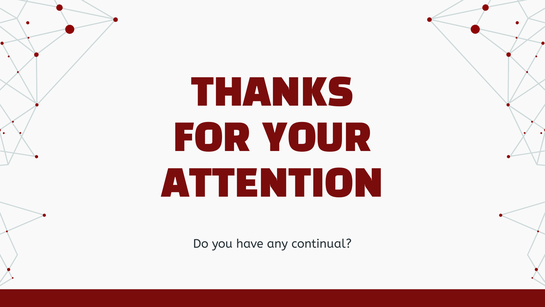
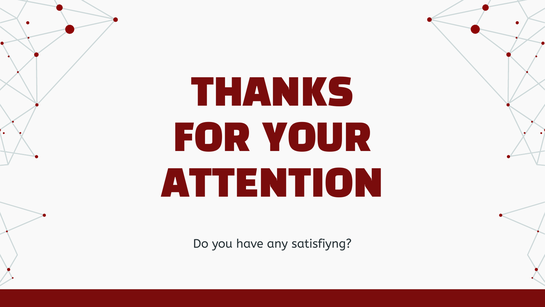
continual: continual -> satisfiyng
